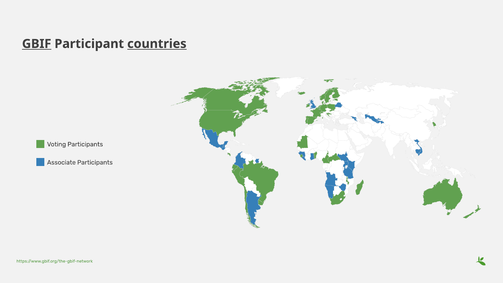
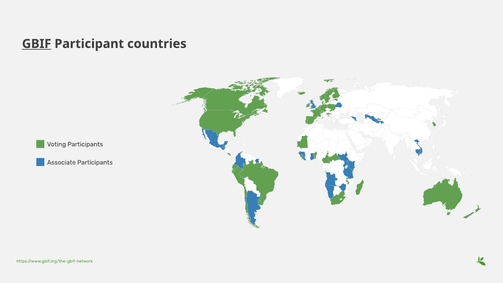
countries underline: present -> none
